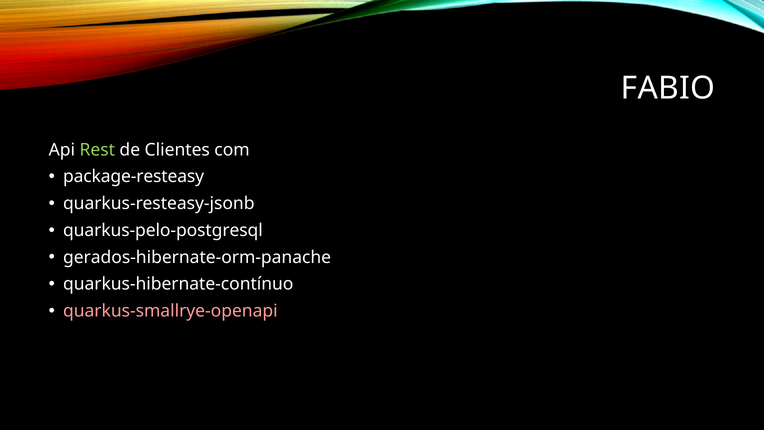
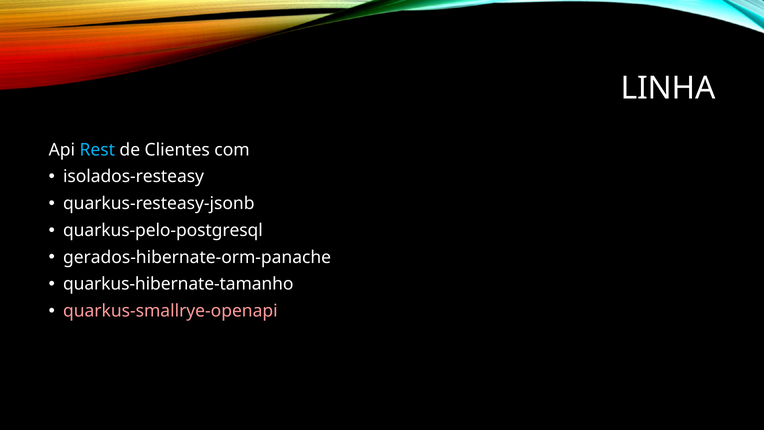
FABIO: FABIO -> LINHA
Rest colour: light green -> light blue
package-resteasy: package-resteasy -> isolados-resteasy
quarkus-hibernate-contínuo: quarkus-hibernate-contínuo -> quarkus-hibernate-tamanho
